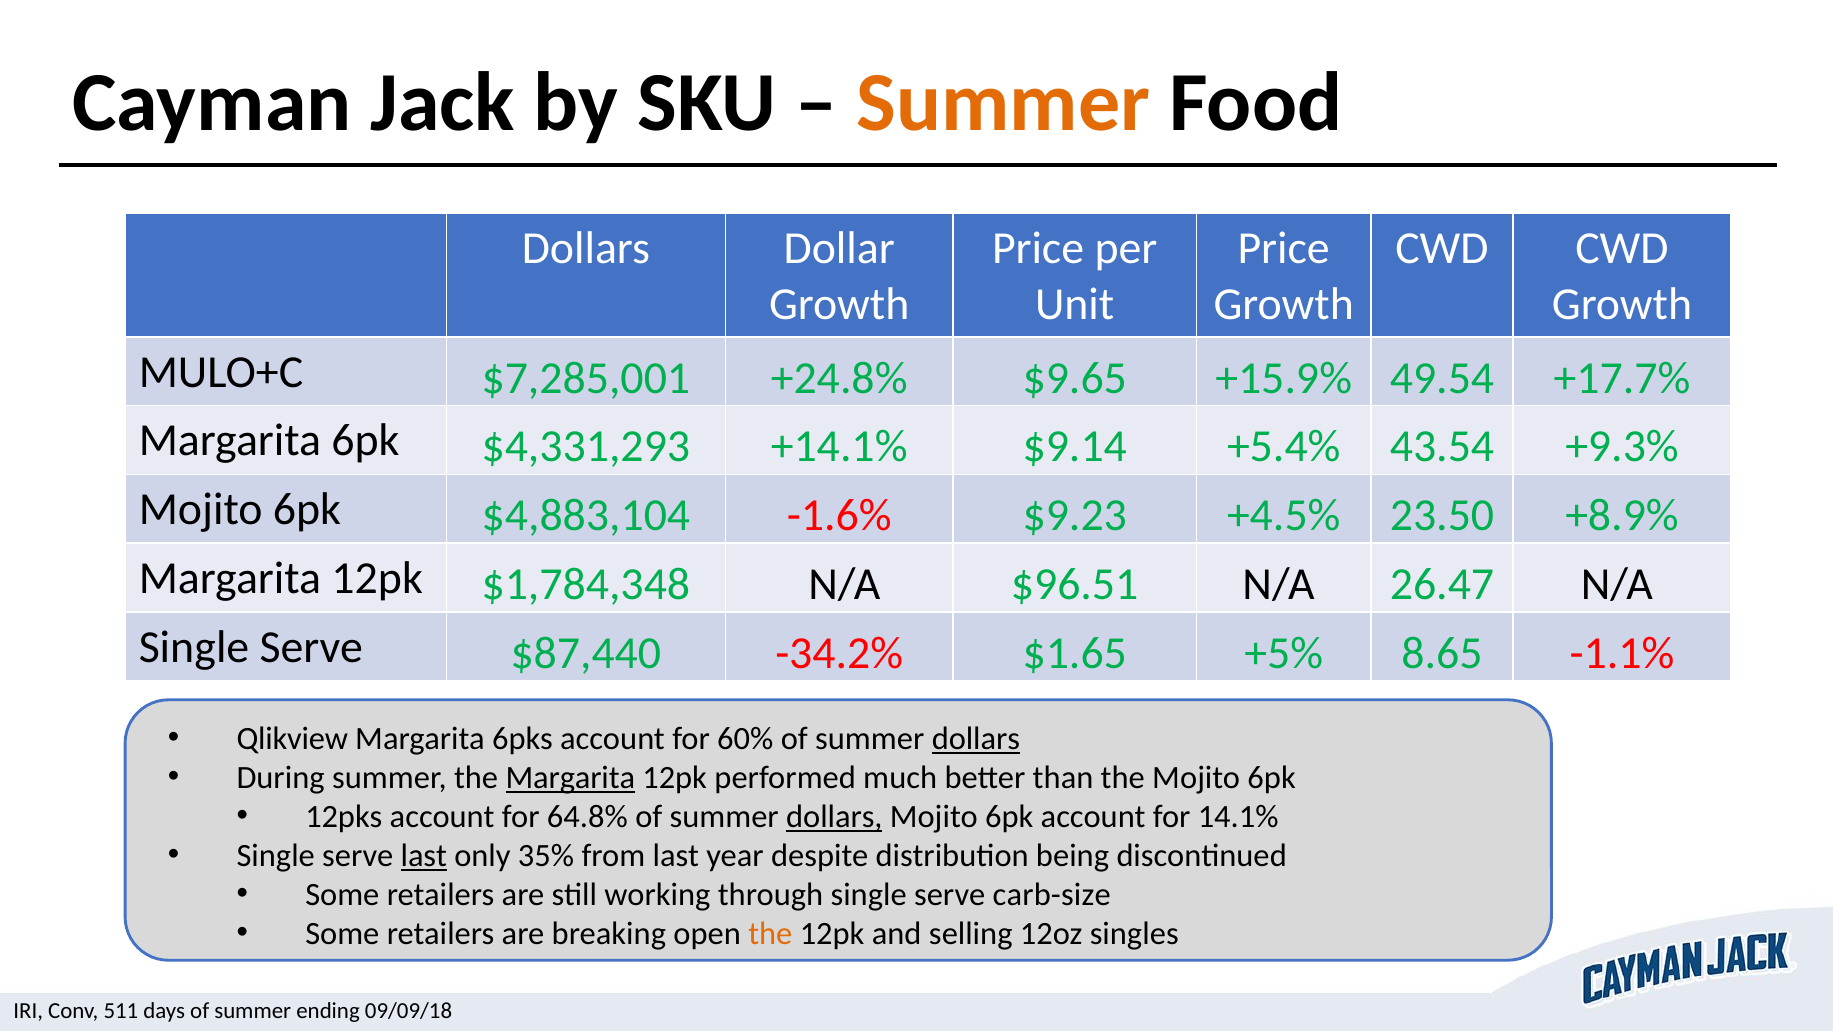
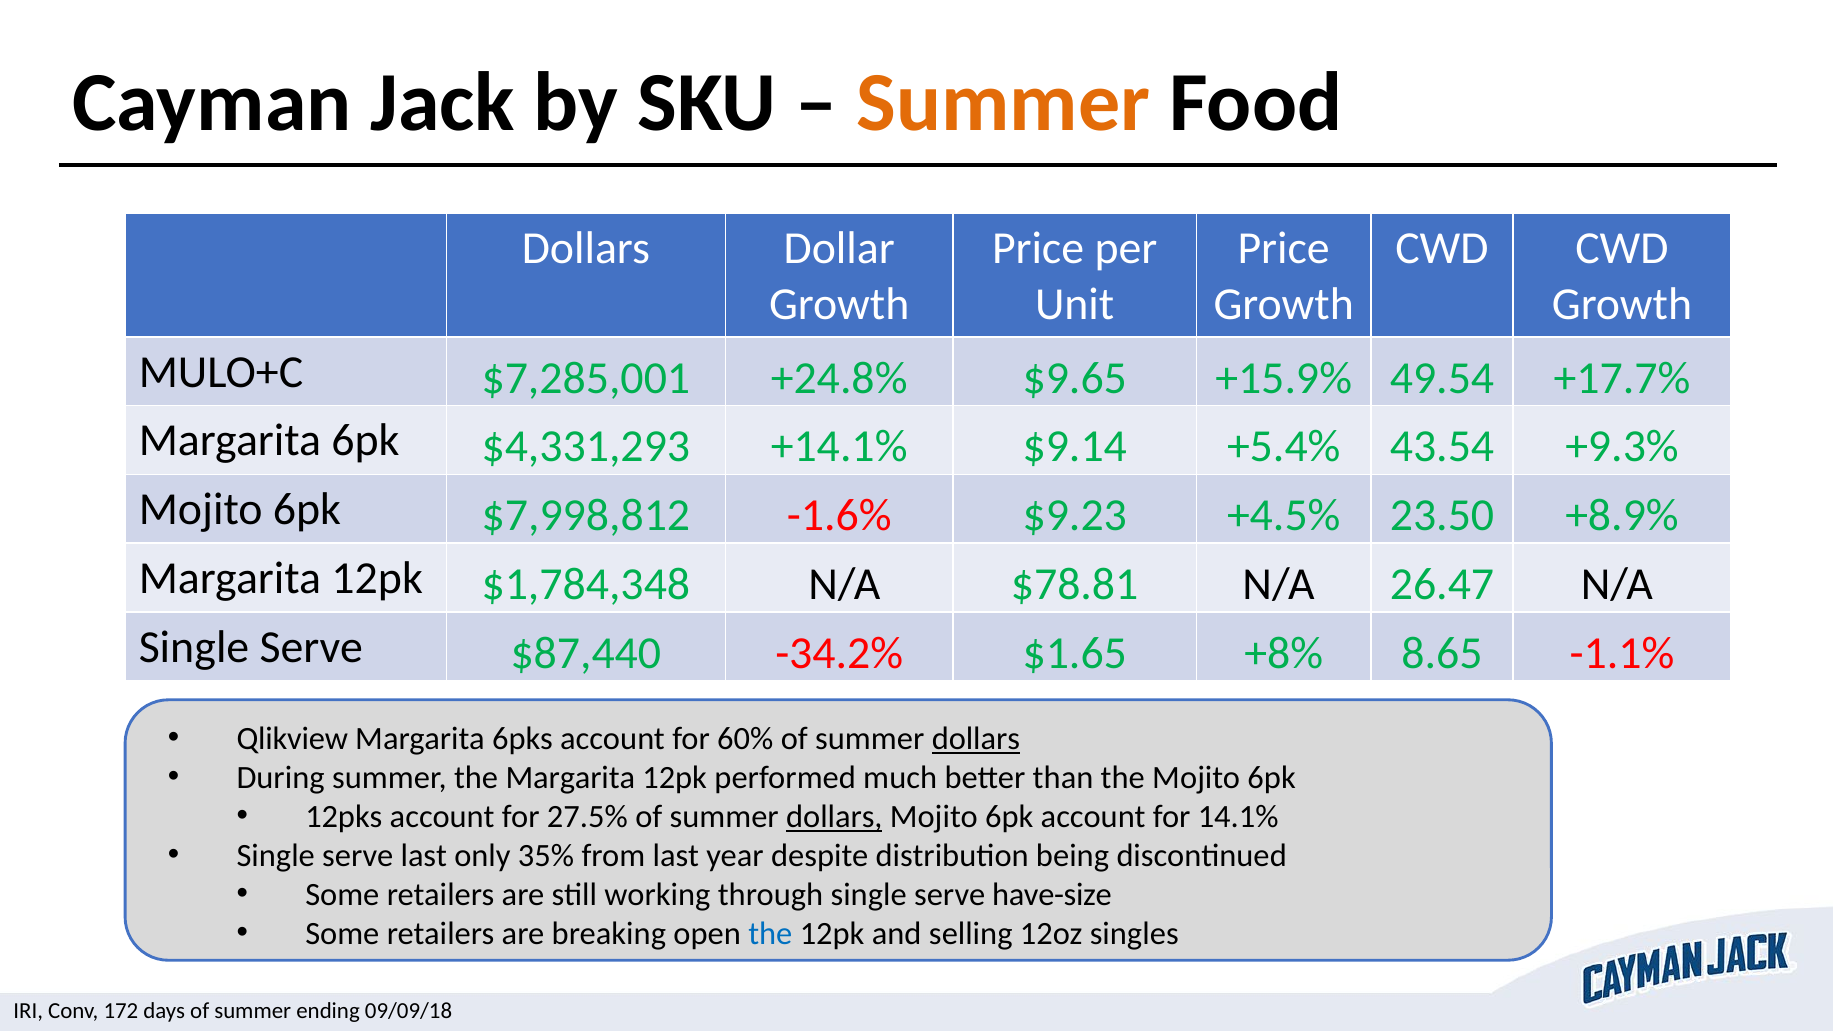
$4,883,104: $4,883,104 -> $7,998,812
$96.51: $96.51 -> $78.81
+5%: +5% -> +8%
Margarita at (570, 778) underline: present -> none
64.8%: 64.8% -> 27.5%
last at (424, 856) underline: present -> none
carb-size: carb-size -> have-size
the at (770, 934) colour: orange -> blue
511: 511 -> 172
